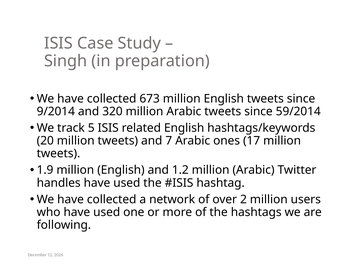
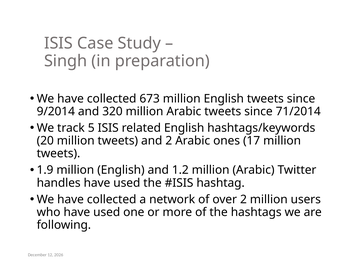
59/2014: 59/2014 -> 71/2014
and 7: 7 -> 2
